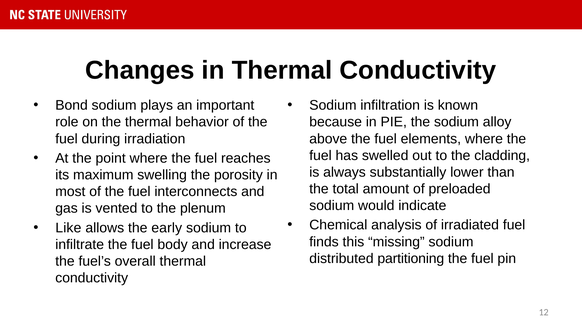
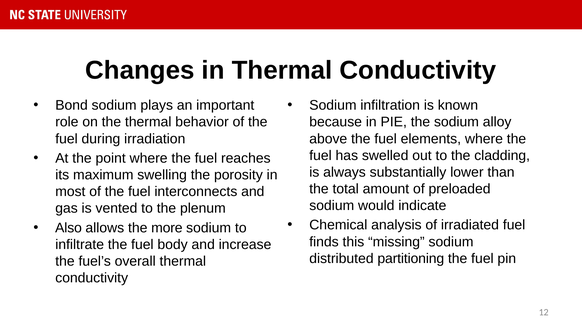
Like: Like -> Also
early: early -> more
